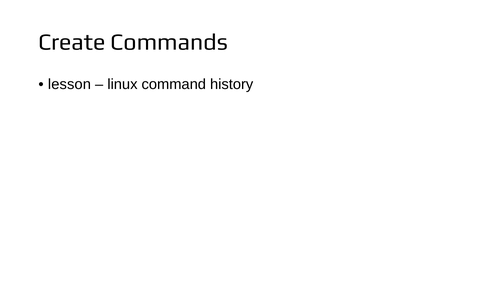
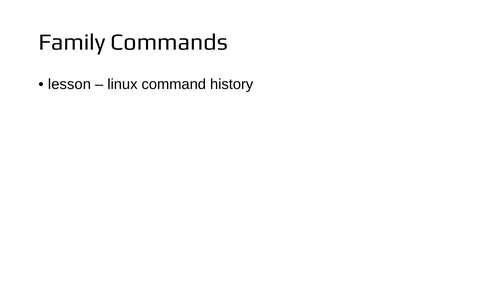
Create: Create -> Family
